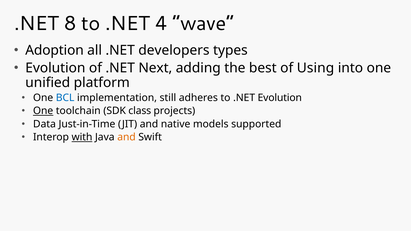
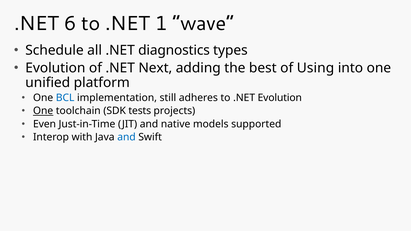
8: 8 -> 6
4: 4 -> 1
Adoption: Adoption -> Schedule
developers: developers -> diagnostics
class: class -> tests
Data: Data -> Even
with underline: present -> none
and at (126, 137) colour: orange -> blue
